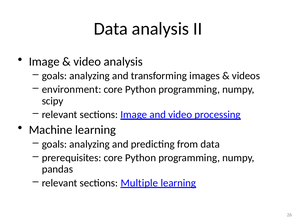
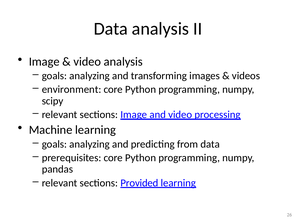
Multiple: Multiple -> Provided
